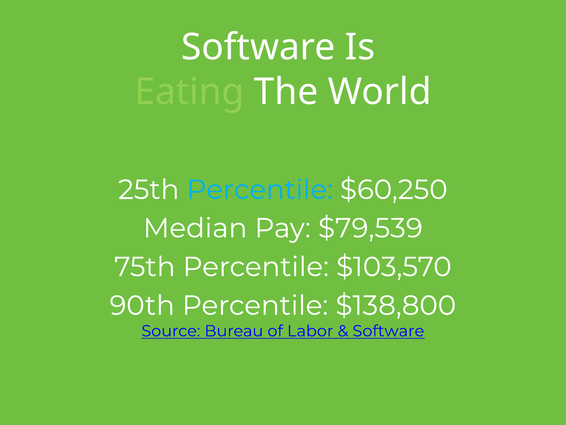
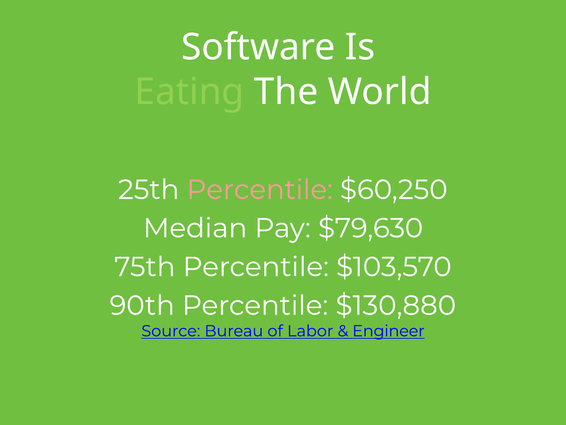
Percentile at (260, 190) colour: light blue -> pink
$79,539: $79,539 -> $79,630
$138,800: $138,800 -> $130,880
Software at (388, 331): Software -> Engineer
